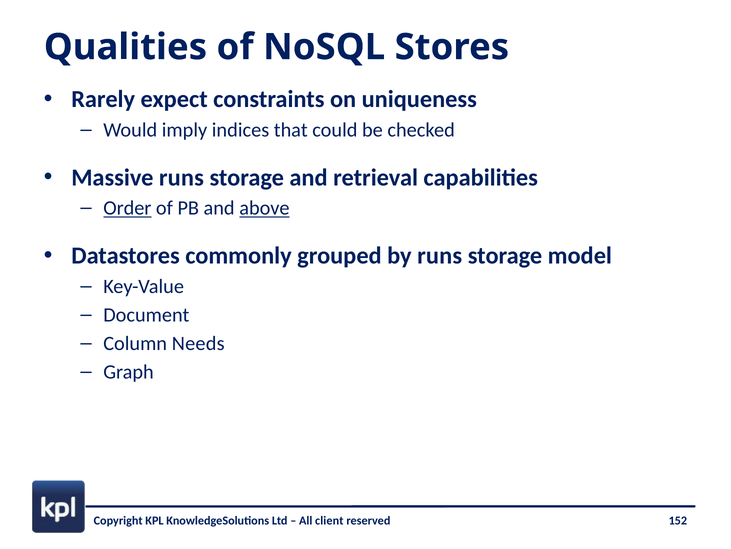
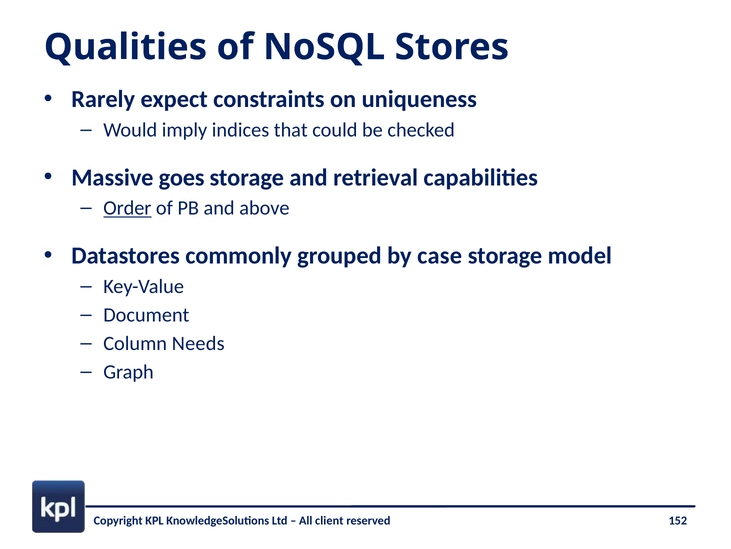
Massive runs: runs -> goes
above underline: present -> none
by runs: runs -> case
